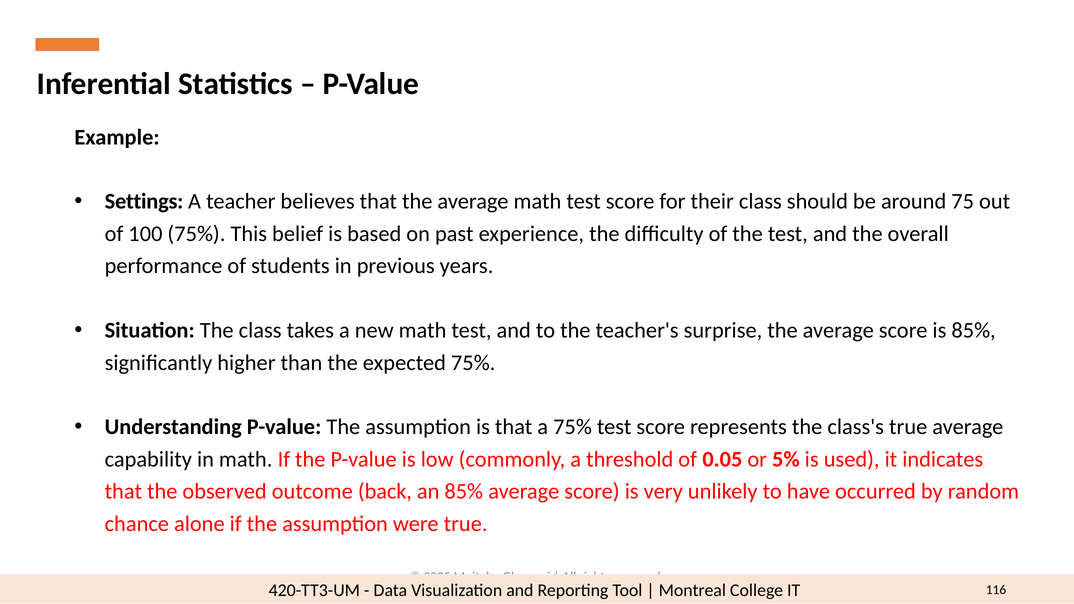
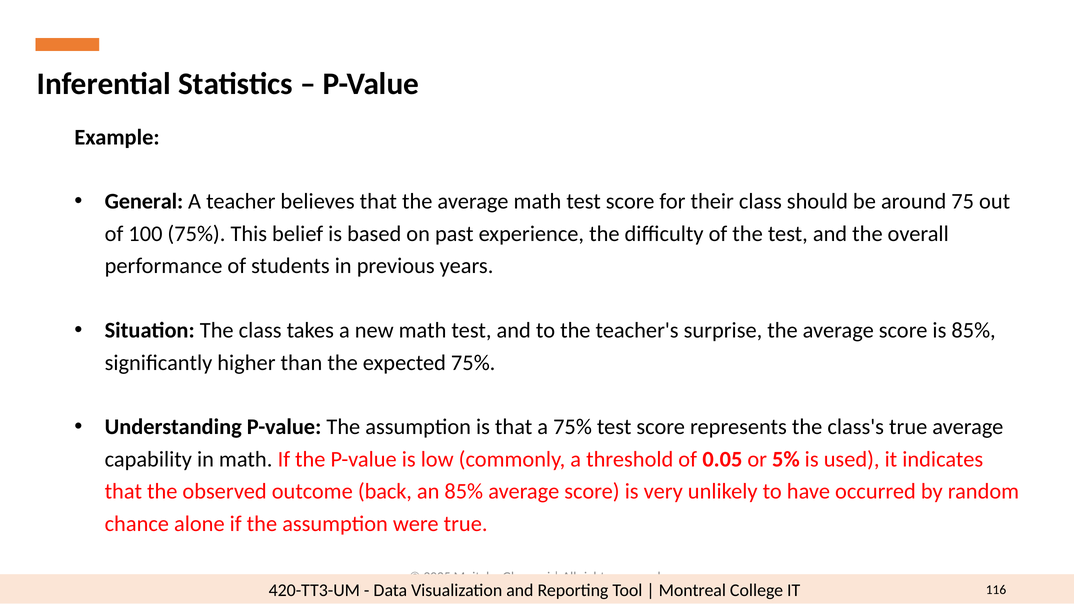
Settings: Settings -> General
